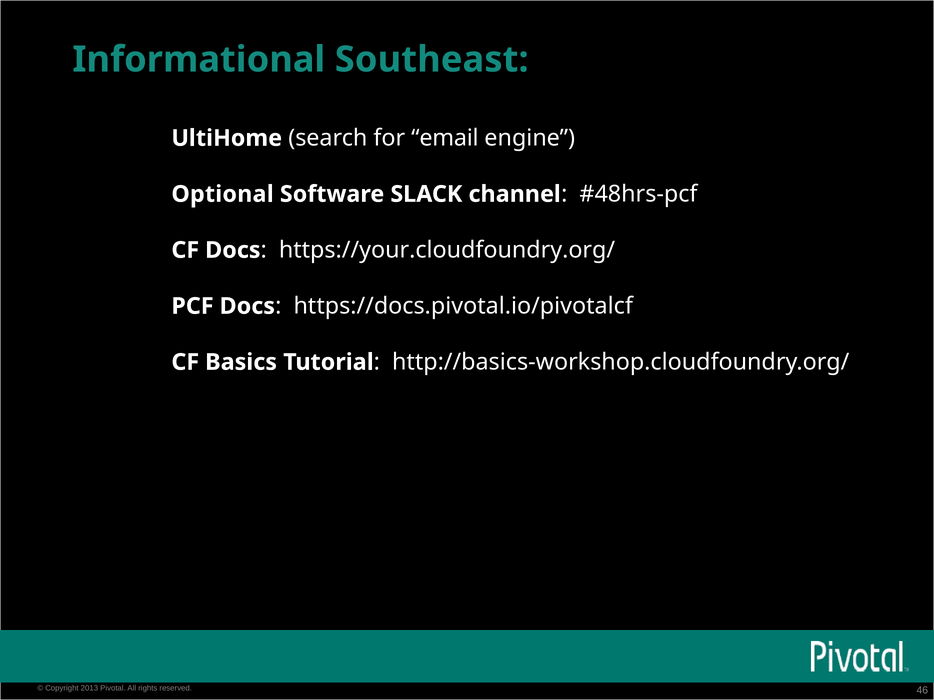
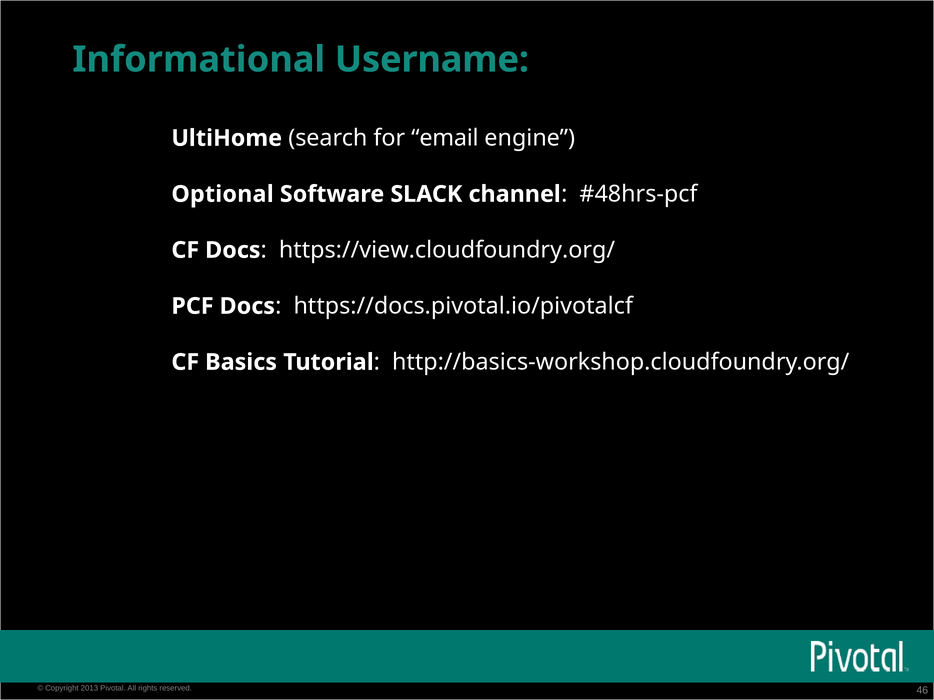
Southeast: Southeast -> Username
https://your.cloudfoundry.org/: https://your.cloudfoundry.org/ -> https://view.cloudfoundry.org/
